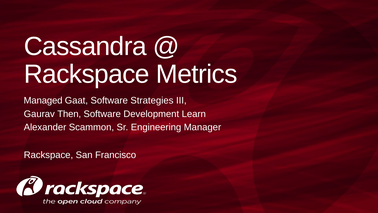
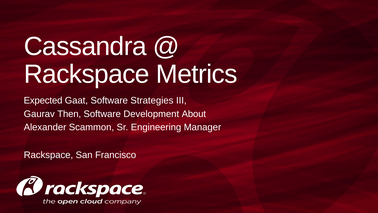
Managed: Managed -> Expected
Learn: Learn -> About
